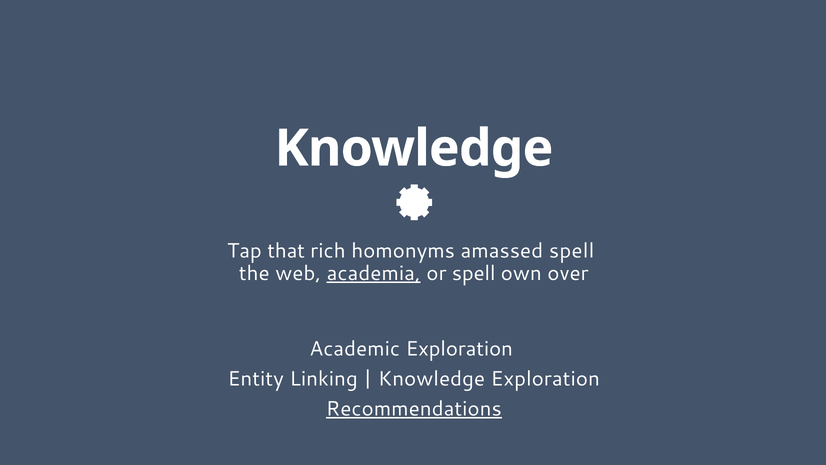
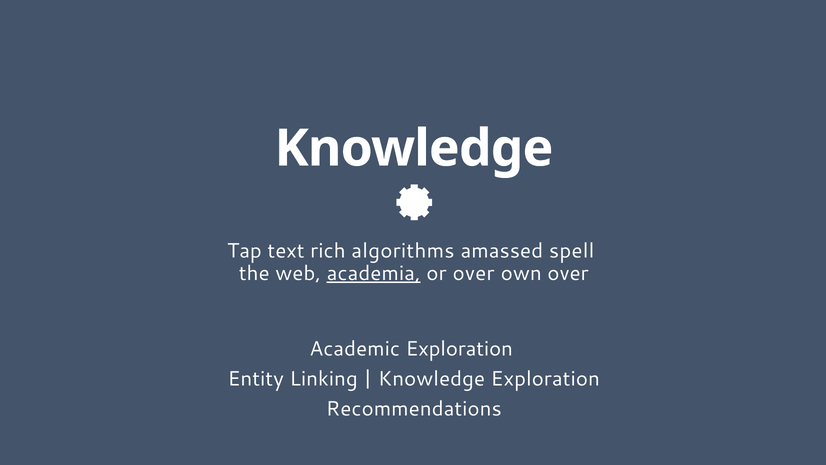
that: that -> text
homonyms: homonyms -> algorithms
or spell: spell -> over
Recommendations underline: present -> none
